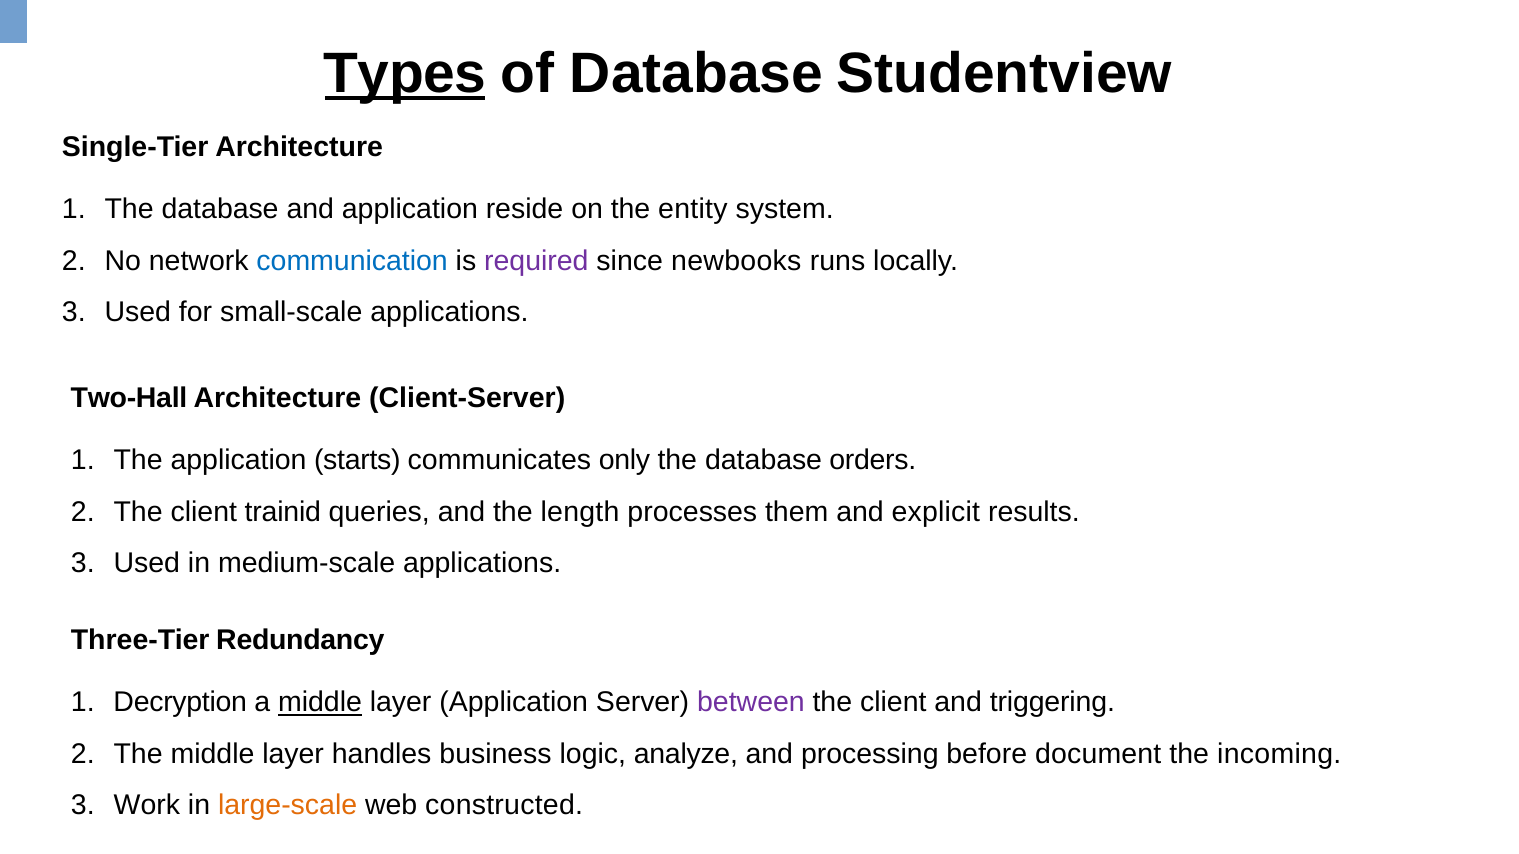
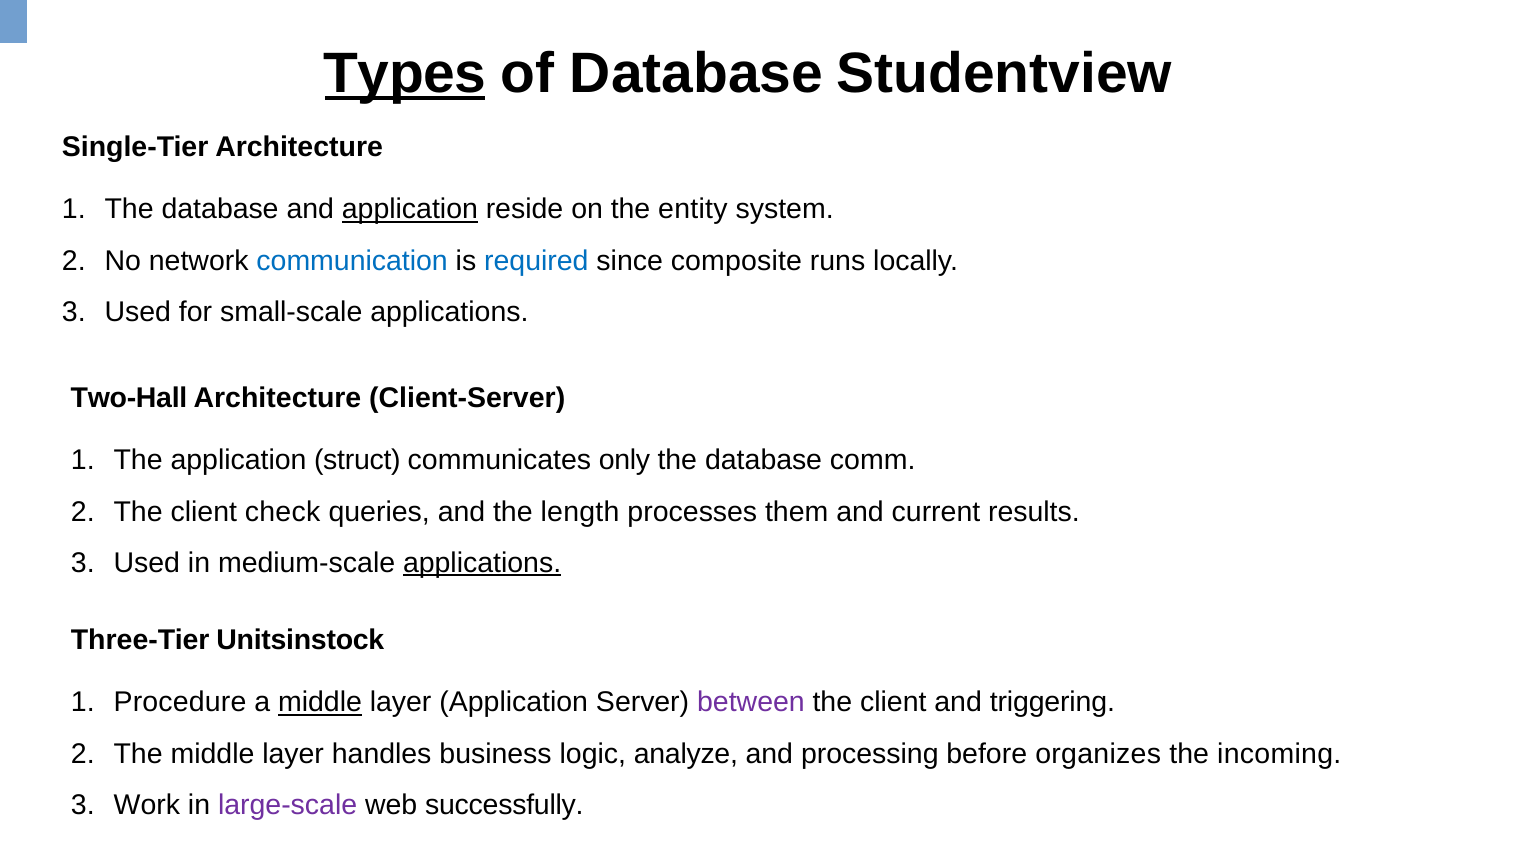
application at (410, 210) underline: none -> present
required colour: purple -> blue
newbooks: newbooks -> composite
starts: starts -> struct
orders: orders -> comm
trainid: trainid -> check
explicit: explicit -> current
applications at (482, 563) underline: none -> present
Redundancy: Redundancy -> Unitsinstock
Decryption: Decryption -> Procedure
document: document -> organizes
large-scale colour: orange -> purple
constructed: constructed -> successfully
